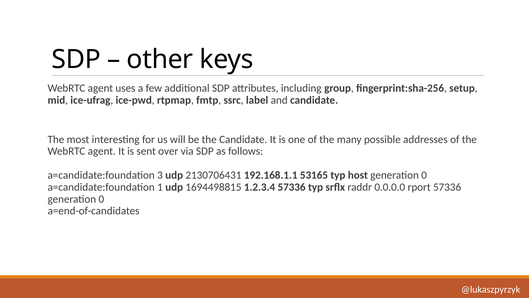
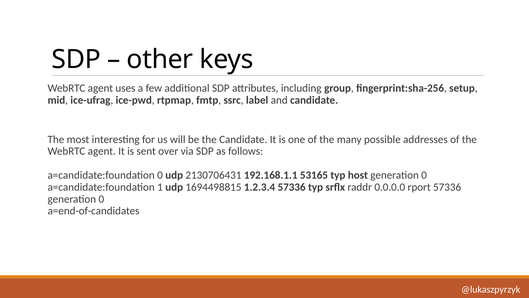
a=candidate:foundation 3: 3 -> 0
